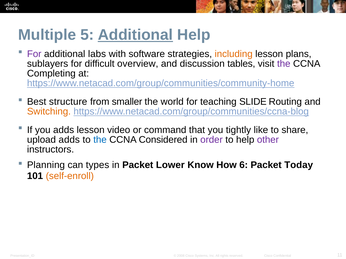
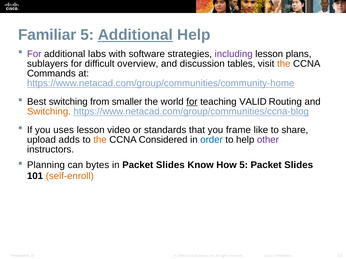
Multiple: Multiple -> Familiar
including colour: orange -> purple
the at (284, 64) colour: purple -> orange
Completing: Completing -> Commands
Best structure: structure -> switching
for at (192, 102) underline: none -> present
SLIDE: SLIDE -> VALID
you adds: adds -> uses
command: command -> standards
tightly: tightly -> frame
the at (100, 140) colour: blue -> orange
order colour: purple -> blue
types: types -> bytes
in Packet Lower: Lower -> Slides
How 6: 6 -> 5
Today at (299, 165): Today -> Slides
